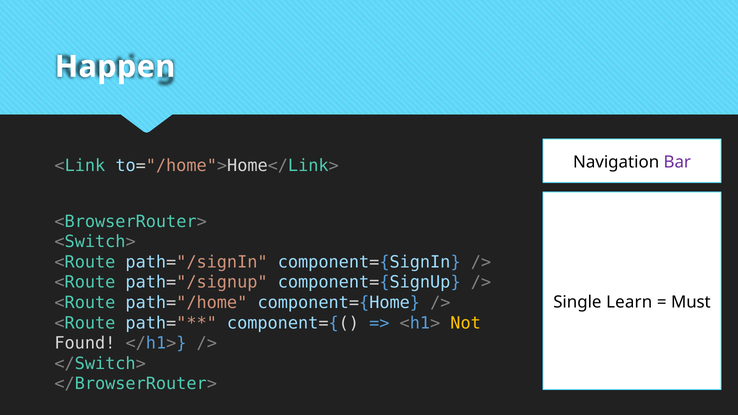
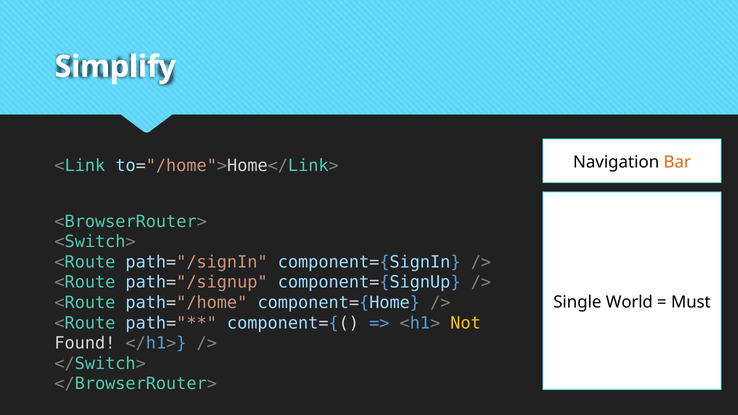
Happen: Happen -> Simplify
Bar colour: purple -> orange
Learn: Learn -> World
